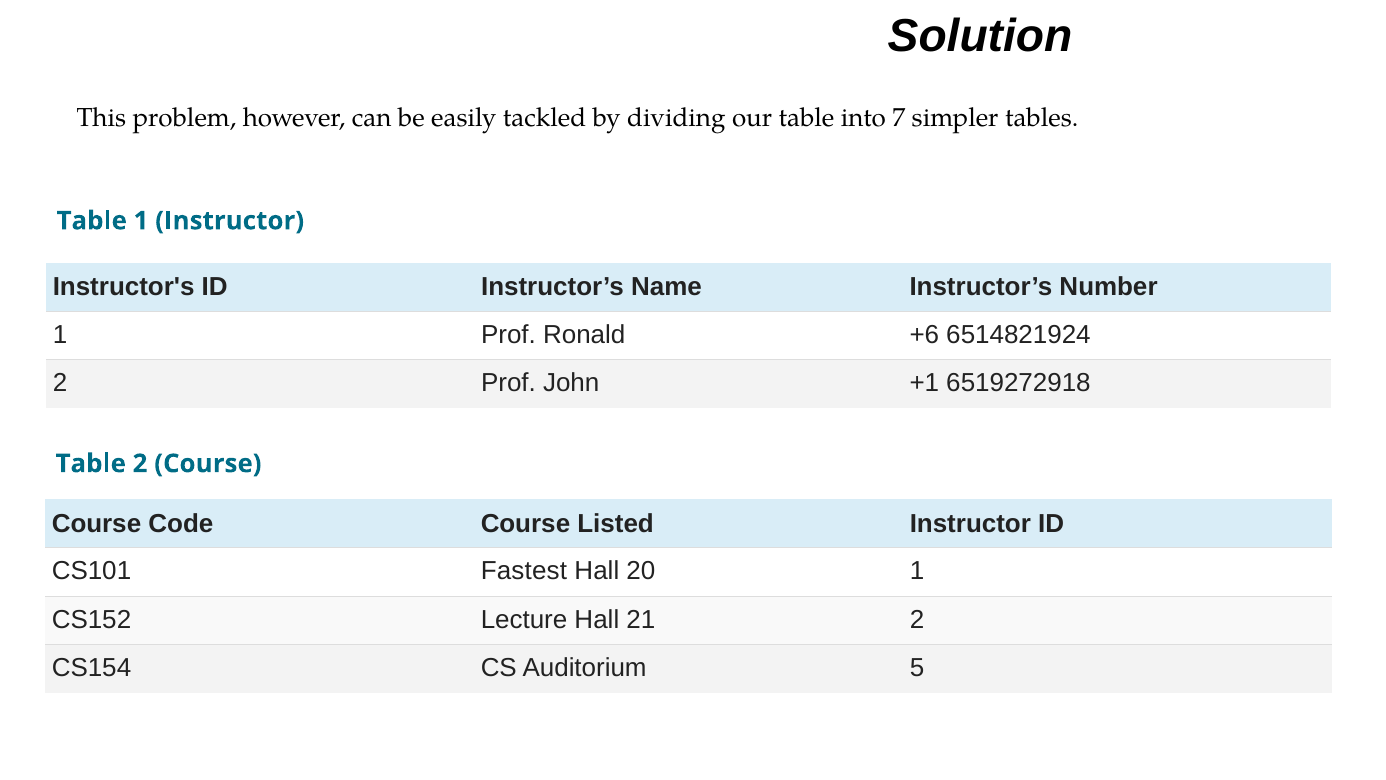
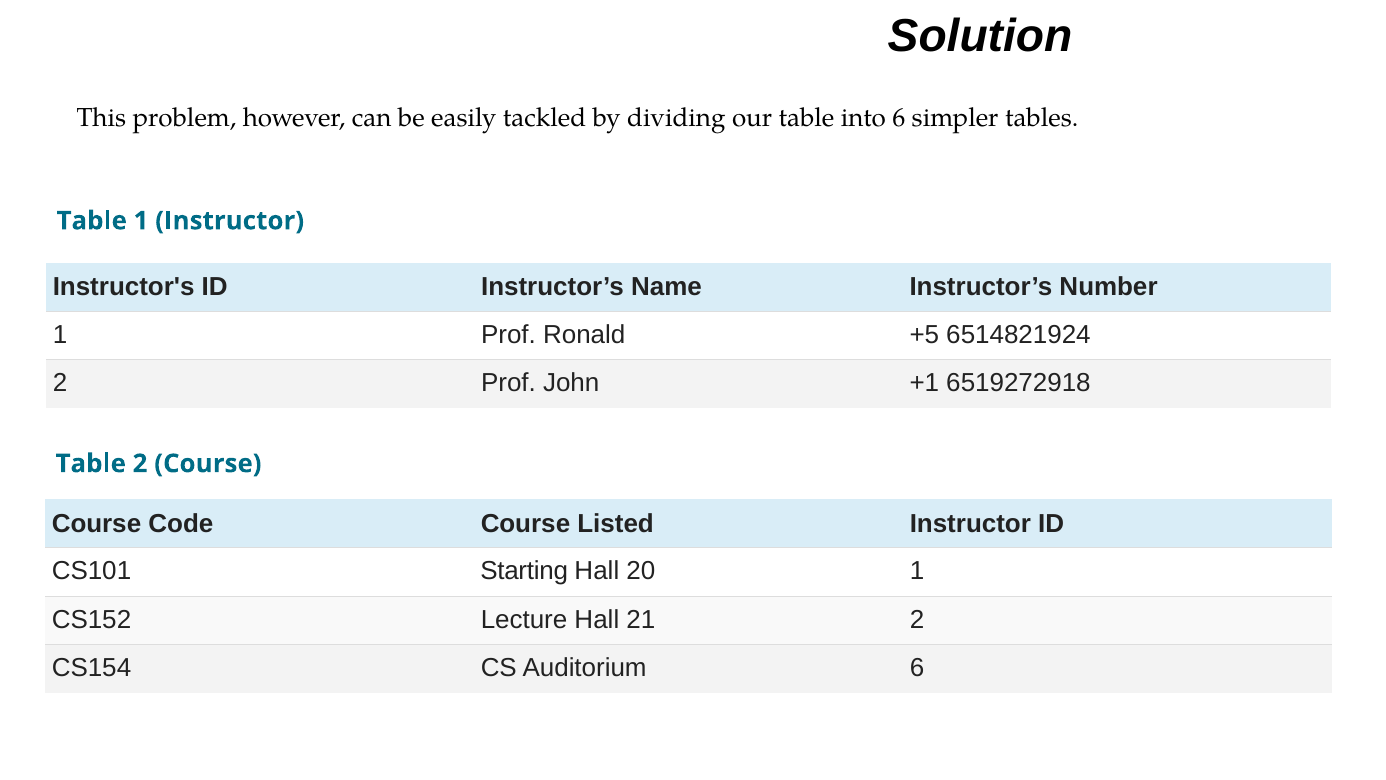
into 7: 7 -> 6
+6: +6 -> +5
Fastest: Fastest -> Starting
Auditorium 5: 5 -> 6
